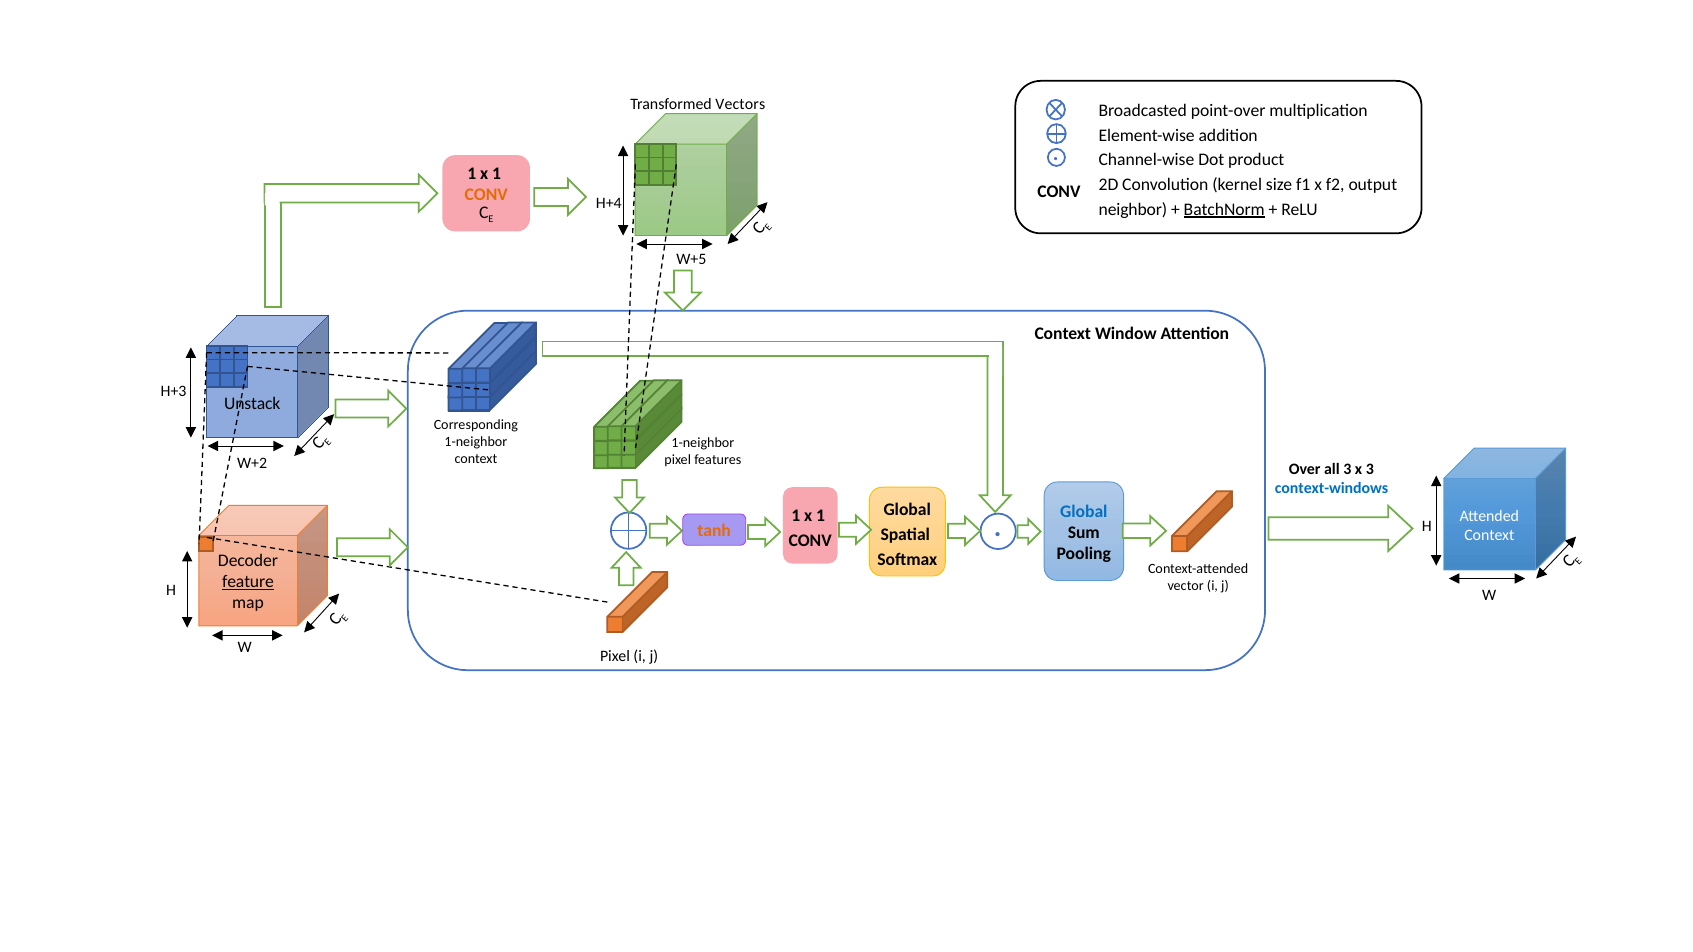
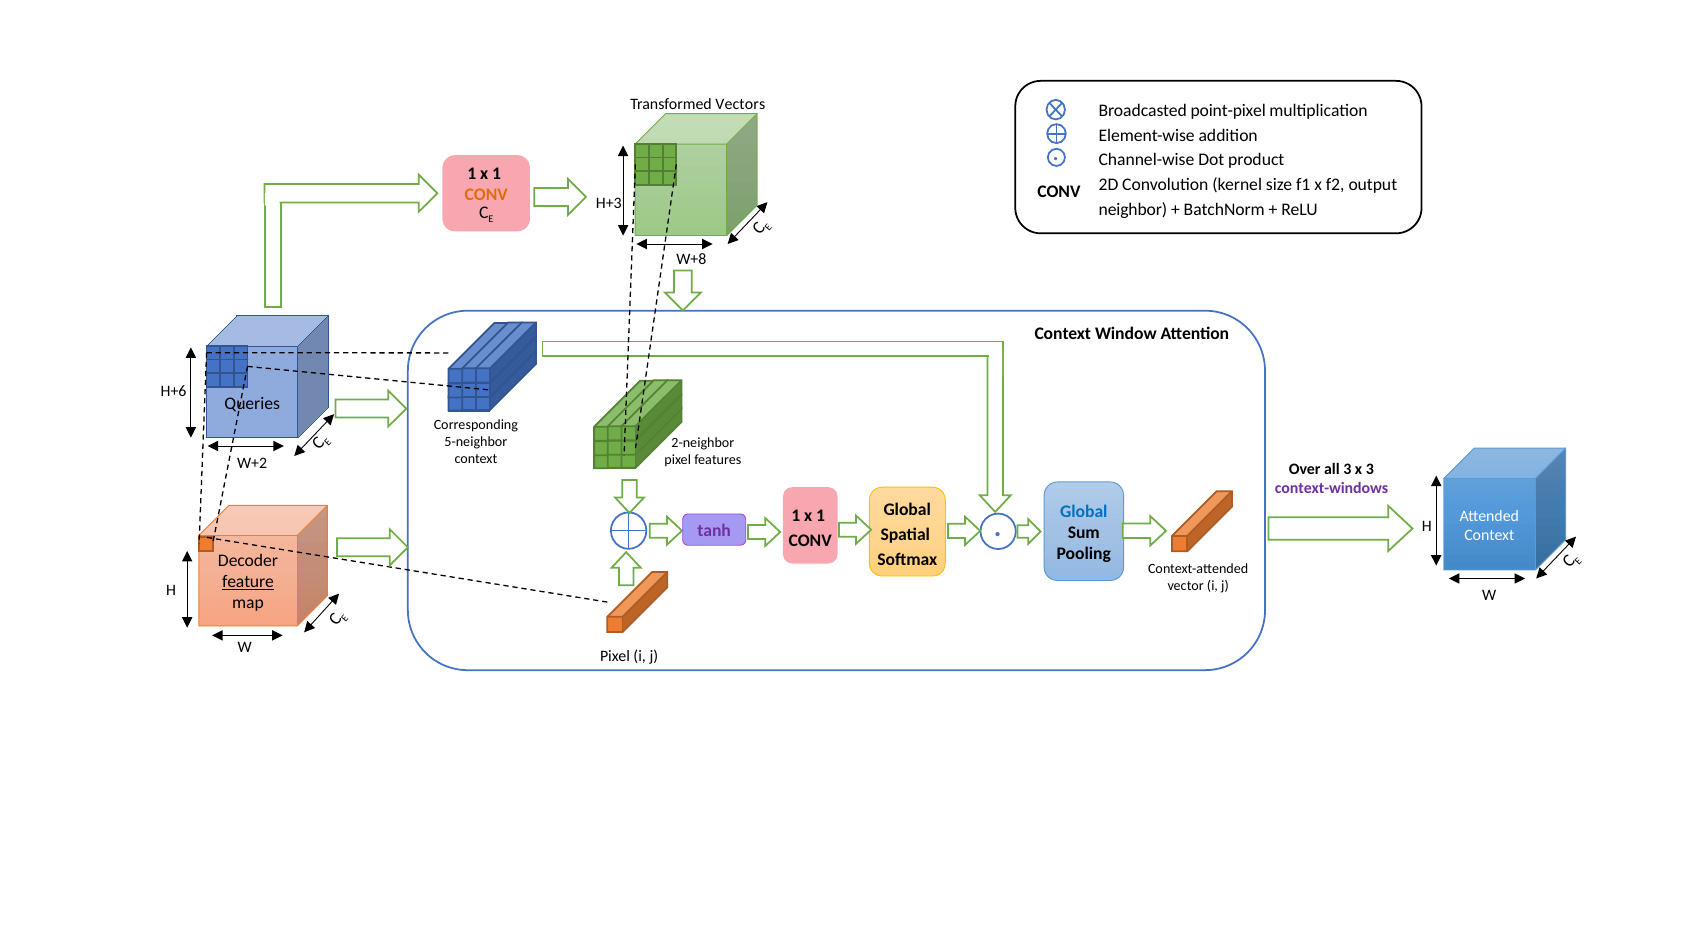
point-over: point-over -> point-pixel
H+4: H+4 -> H+3
BatchNorm underline: present -> none
W+5: W+5 -> W+8
H+3: H+3 -> H+6
Unstack: Unstack -> Queries
1-neighbor at (476, 442): 1-neighbor -> 5-neighbor
1-neighbor at (703, 443): 1-neighbor -> 2-neighbor
context-windows colour: blue -> purple
tanh colour: orange -> purple
